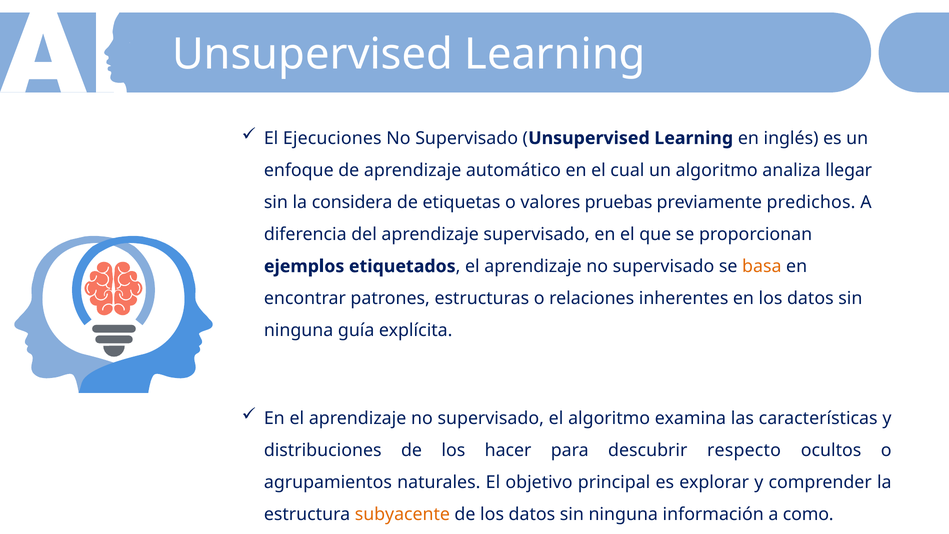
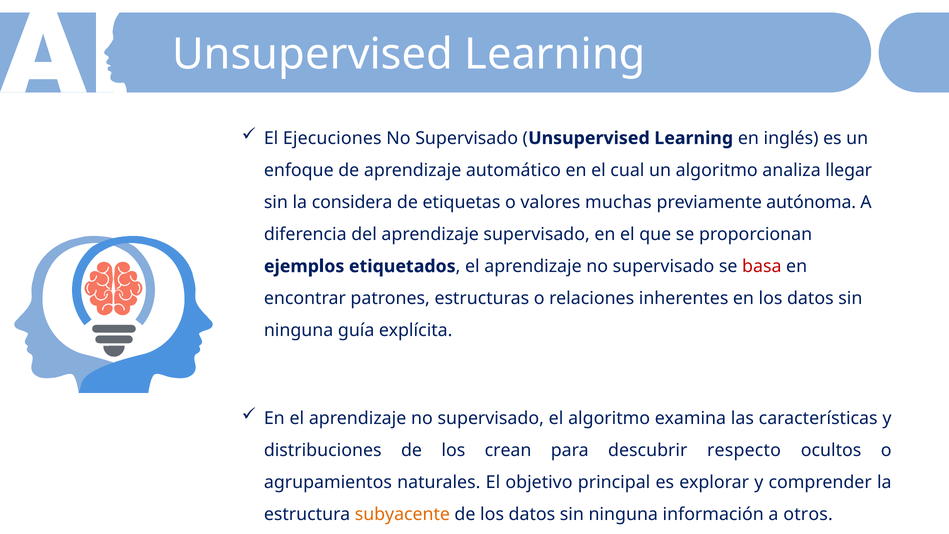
pruebas: pruebas -> muchas
predichos: predichos -> autónoma
basa colour: orange -> red
hacer: hacer -> crean
como: como -> otros
